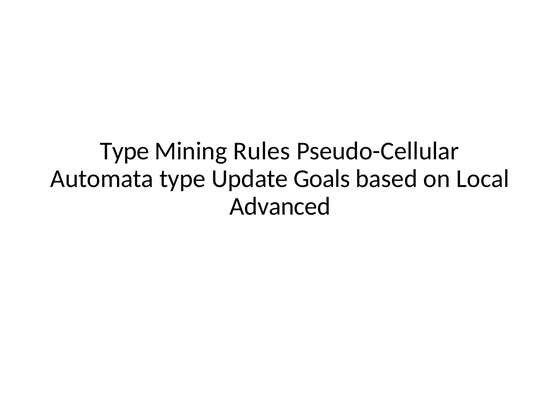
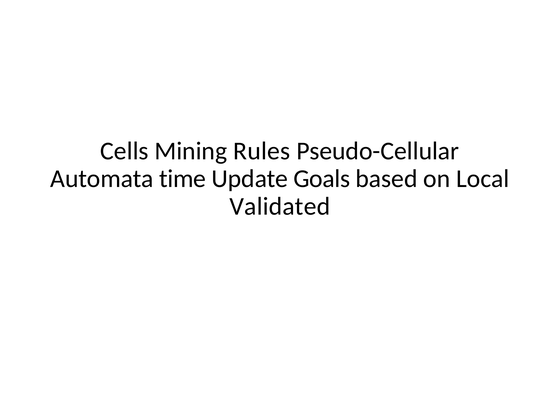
Type at (125, 151): Type -> Cells
Automata type: type -> time
Advanced: Advanced -> Validated
